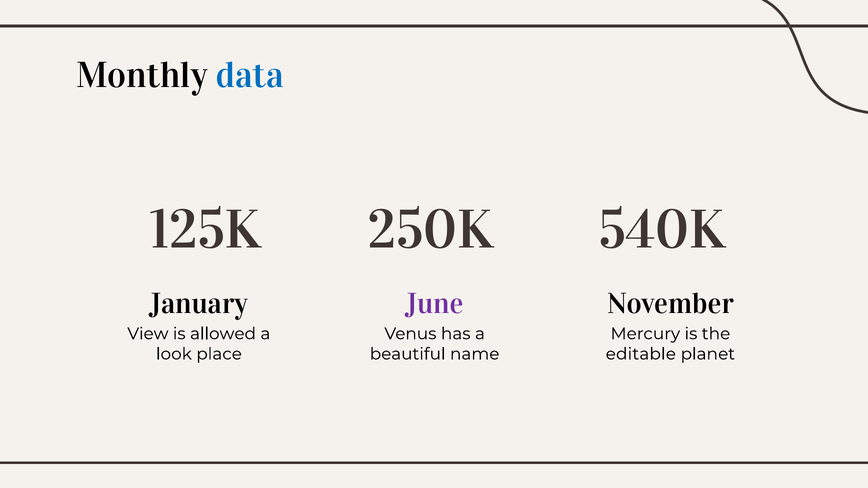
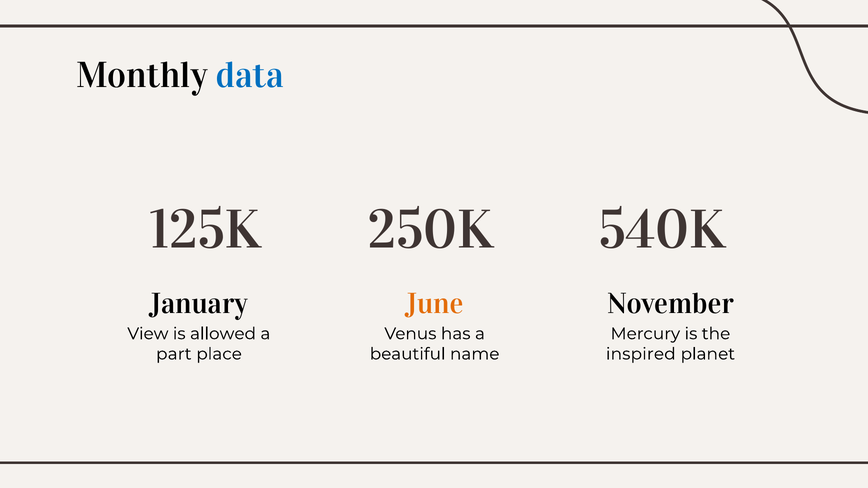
June colour: purple -> orange
look: look -> part
editable: editable -> inspired
